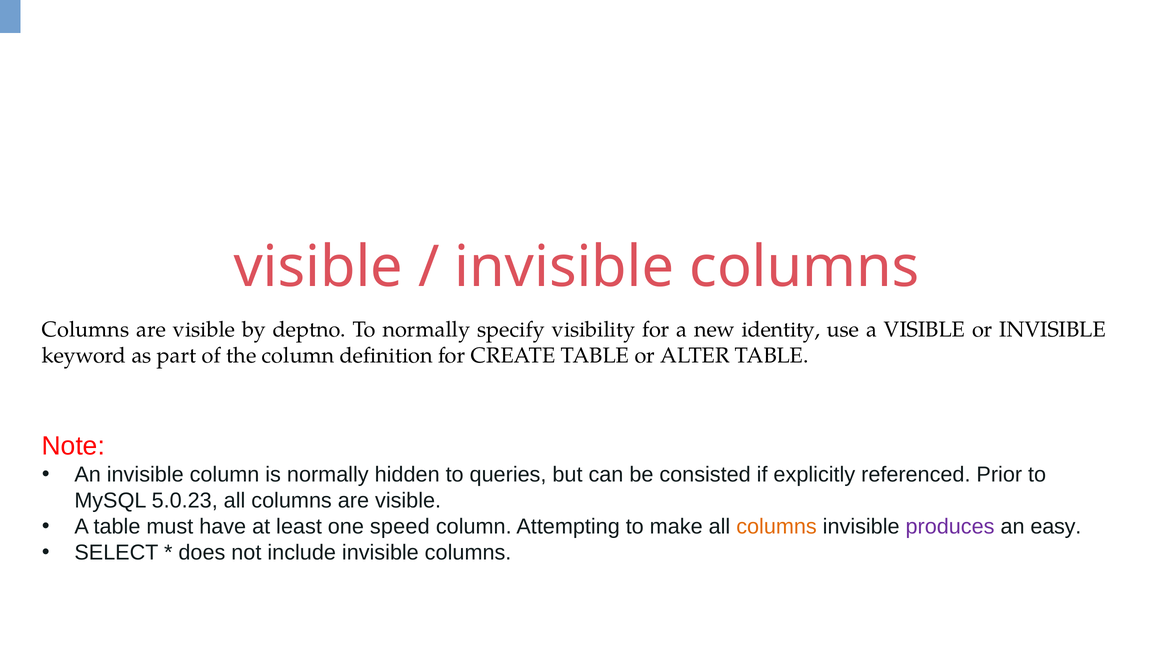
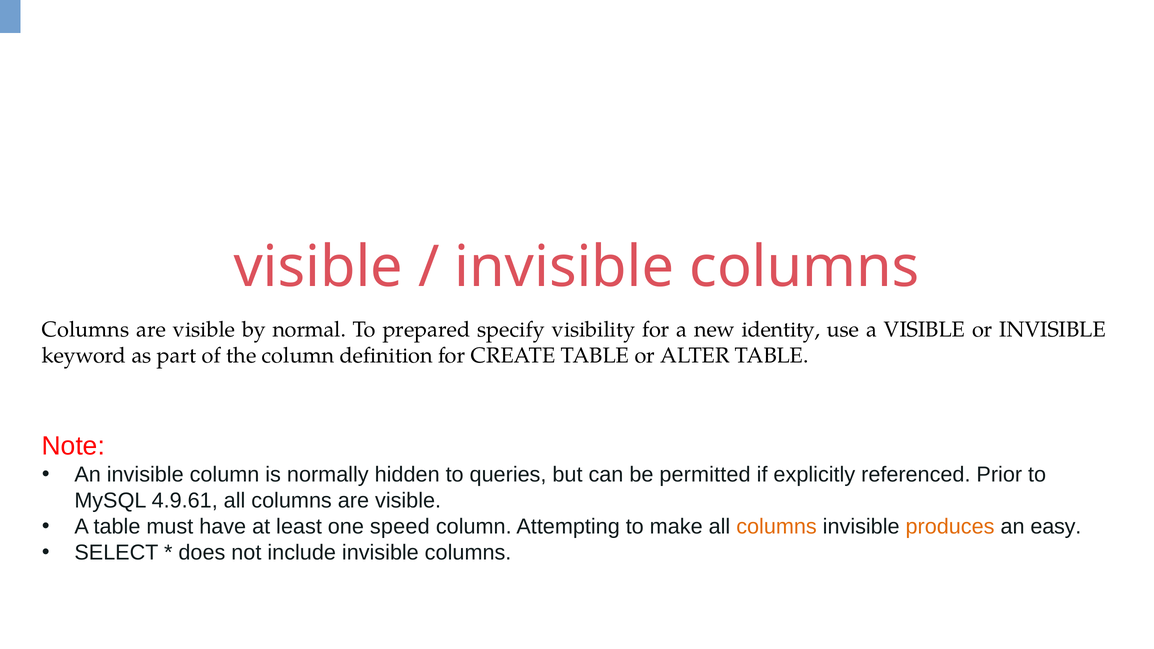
deptno: deptno -> normal
To normally: normally -> prepared
consisted: consisted -> permitted
5.0.23: 5.0.23 -> 4.9.61
produces colour: purple -> orange
